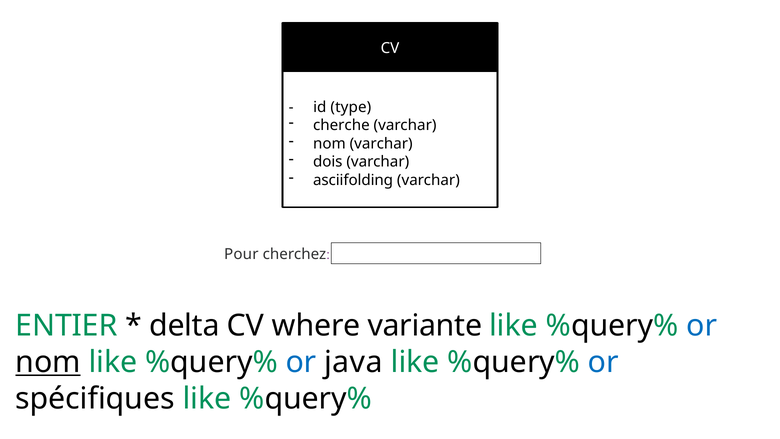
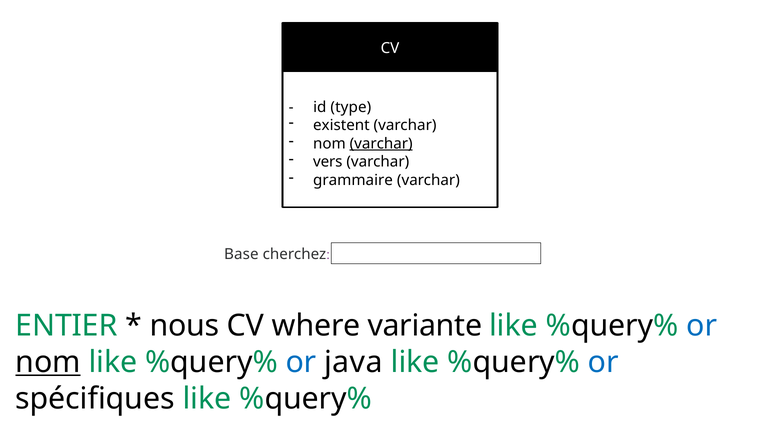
cherche: cherche -> existent
varchar at (381, 144) underline: none -> present
dois: dois -> vers
asciifolding: asciifolding -> grammaire
Pour: Pour -> Base
delta: delta -> nous
